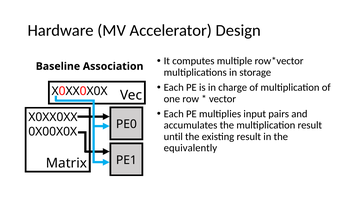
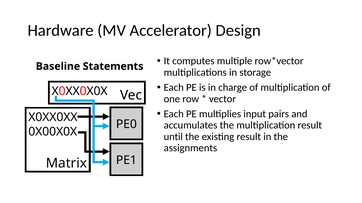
Association: Association -> Statements
equivalently: equivalently -> assignments
